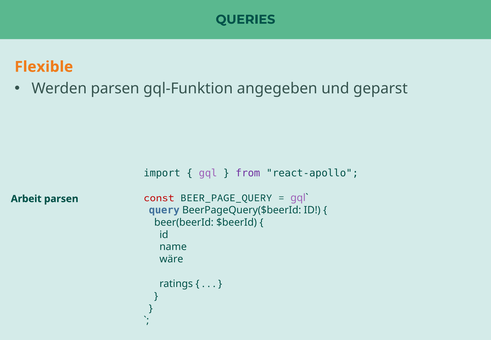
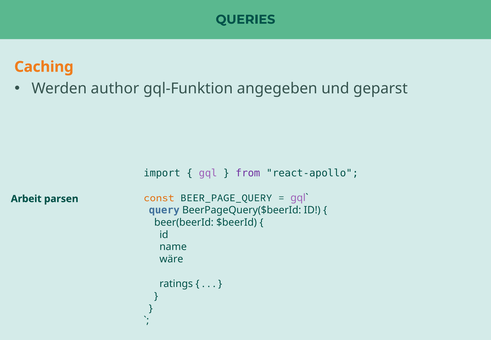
Flexible: Flexible -> Caching
Werden parsen: parsen -> author
const colour: red -> orange
